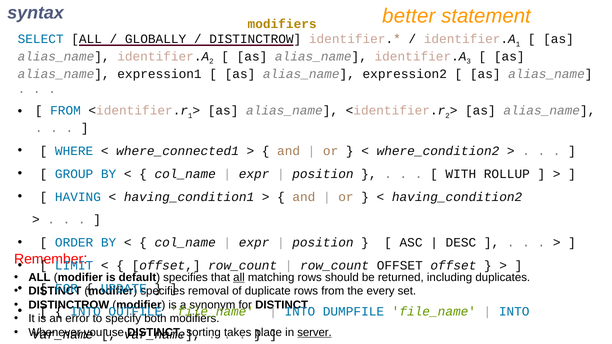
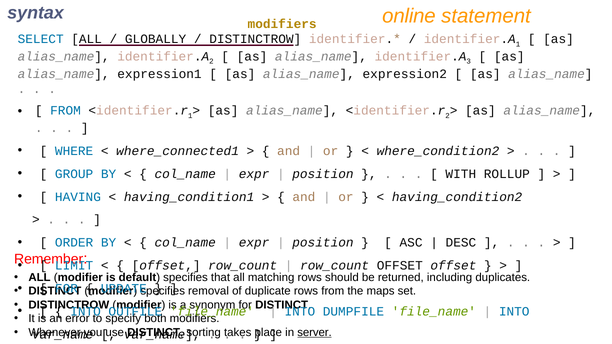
better: better -> online
all at (239, 278) underline: present -> none
every: every -> maps
